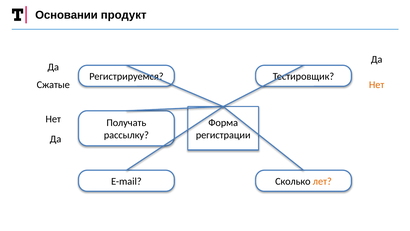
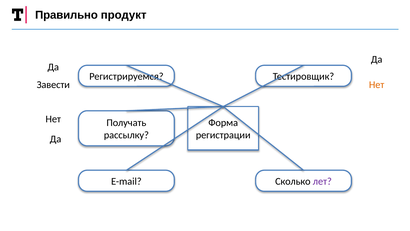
Основании: Основании -> Правильно
Сжатые: Сжатые -> Завести
лет colour: orange -> purple
